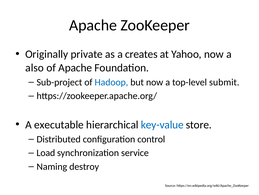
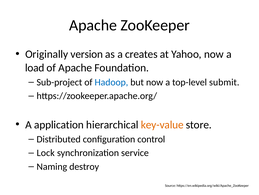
private: private -> version
also: also -> load
executable: executable -> application
key-value colour: blue -> orange
Load: Load -> Lock
